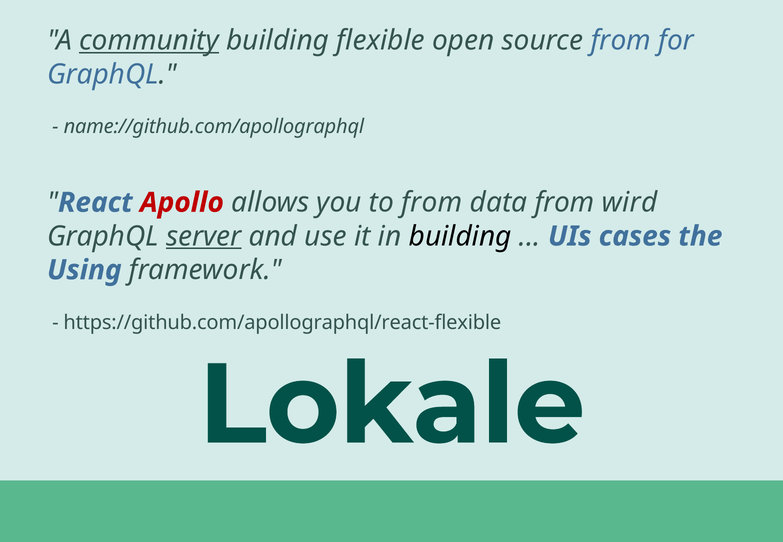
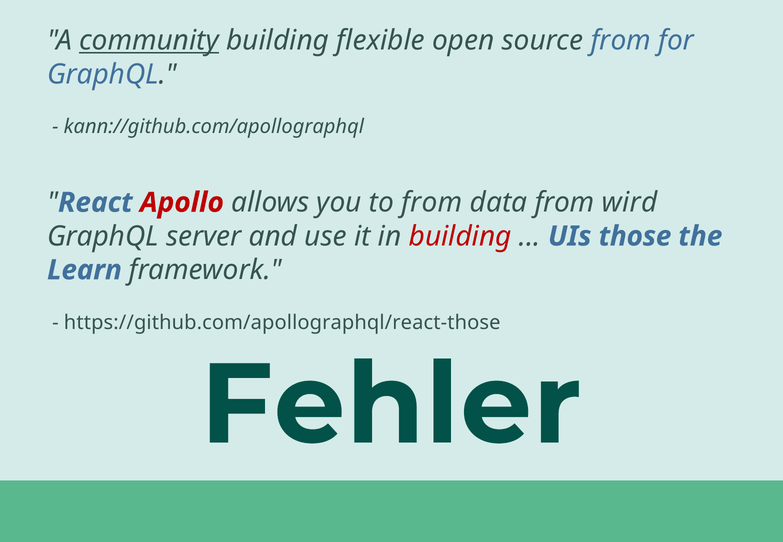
name://github.com/apollographql: name://github.com/apollographql -> kann://github.com/apollographql
server underline: present -> none
building at (460, 236) colour: black -> red
cases: cases -> those
Using: Using -> Learn
https://github.com/apollographql/react-flexible: https://github.com/apollographql/react-flexible -> https://github.com/apollographql/react-those
Lokale: Lokale -> Fehler
